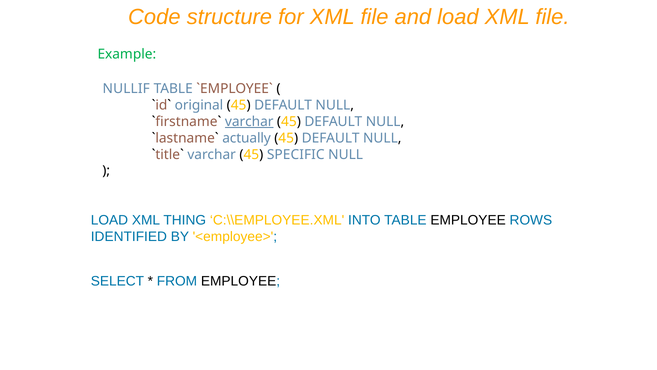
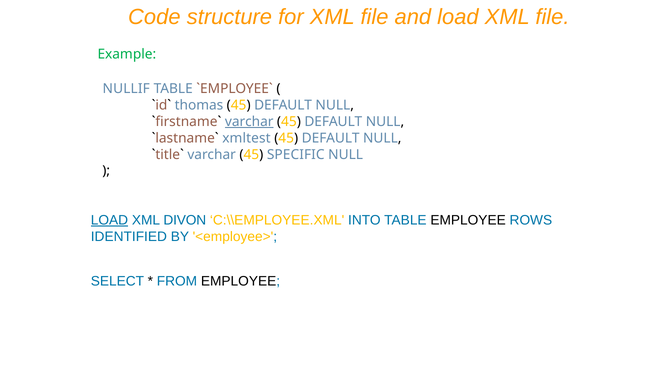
original: original -> thomas
actually: actually -> xmltest
LOAD at (109, 220) underline: none -> present
THING: THING -> DIVON
